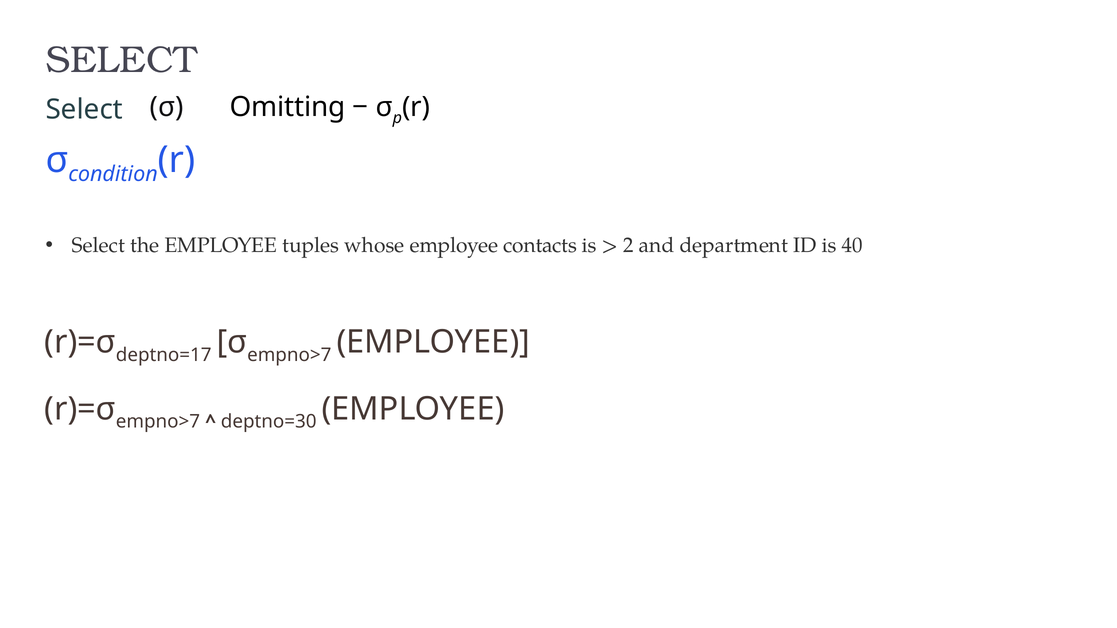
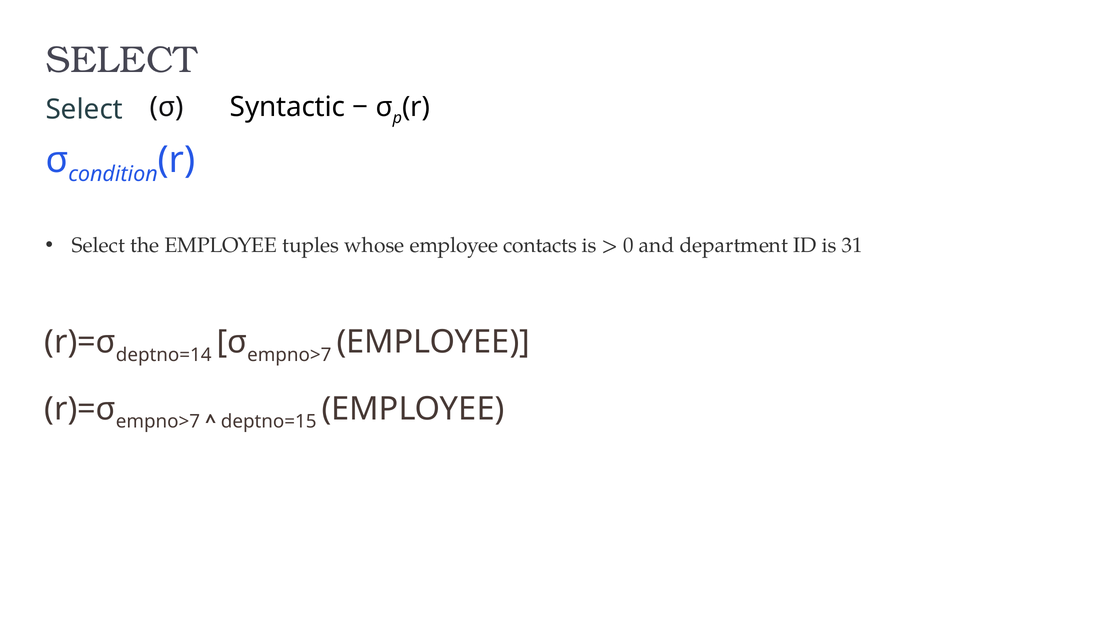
Omitting: Omitting -> Syntactic
2: 2 -> 0
40: 40 -> 31
deptno=17: deptno=17 -> deptno=14
deptno=30: deptno=30 -> deptno=15
